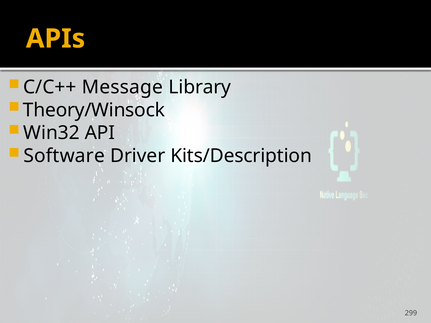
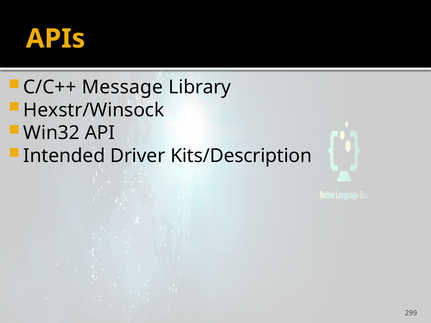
Theory/Winsock: Theory/Winsock -> Hexstr/Winsock
Software: Software -> Intended
